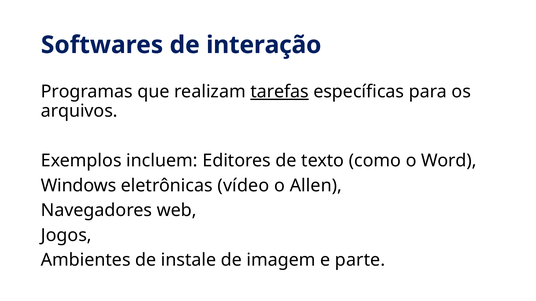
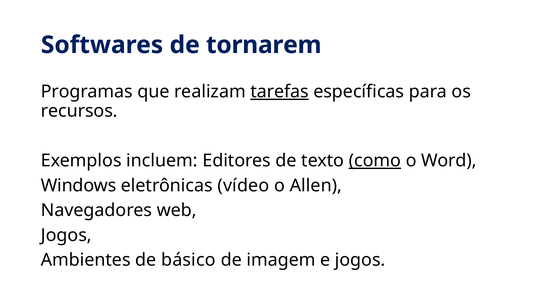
interação: interação -> tornarem
arquivos: arquivos -> recursos
como underline: none -> present
instale: instale -> básico
e parte: parte -> jogos
